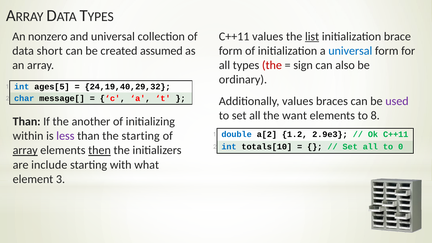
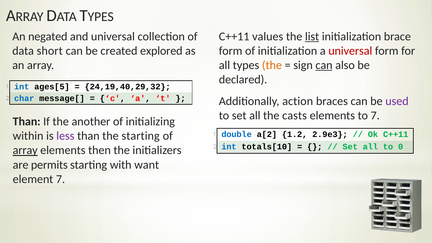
nonzero: nonzero -> negated
universal at (350, 51) colour: blue -> red
assumed: assumed -> explored
the at (272, 65) colour: red -> orange
can at (324, 65) underline: none -> present
ordinary: ordinary -> declared
Additionally values: values -> action
want: want -> casts
to 8: 8 -> 7
then underline: present -> none
include: include -> permits
what: what -> want
element 3: 3 -> 7
